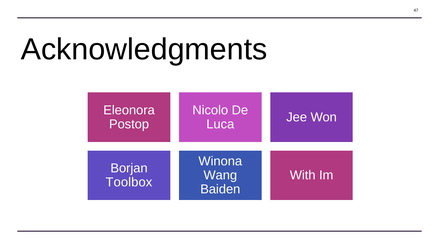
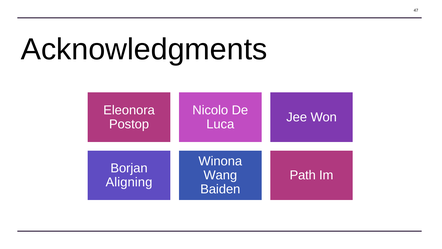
With: With -> Path
Toolbox: Toolbox -> Aligning
